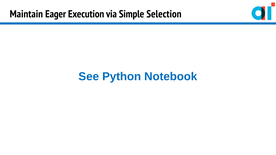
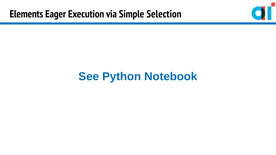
Maintain: Maintain -> Elements
